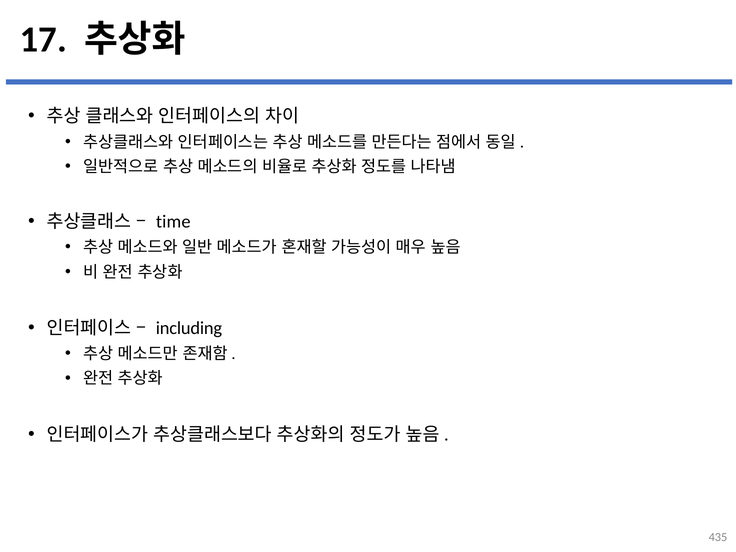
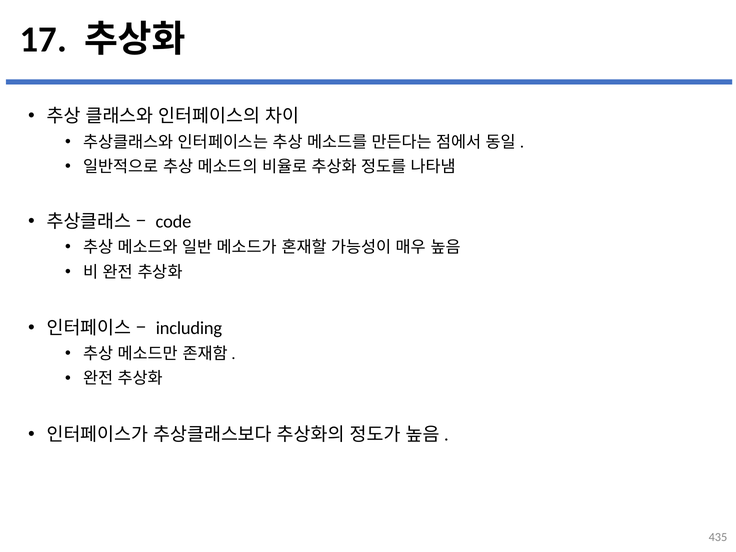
time: time -> code
